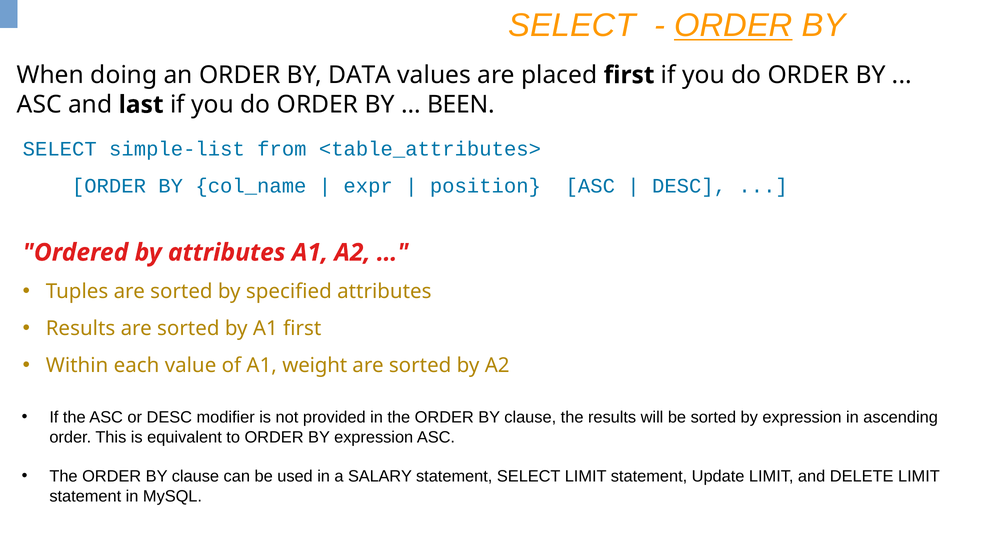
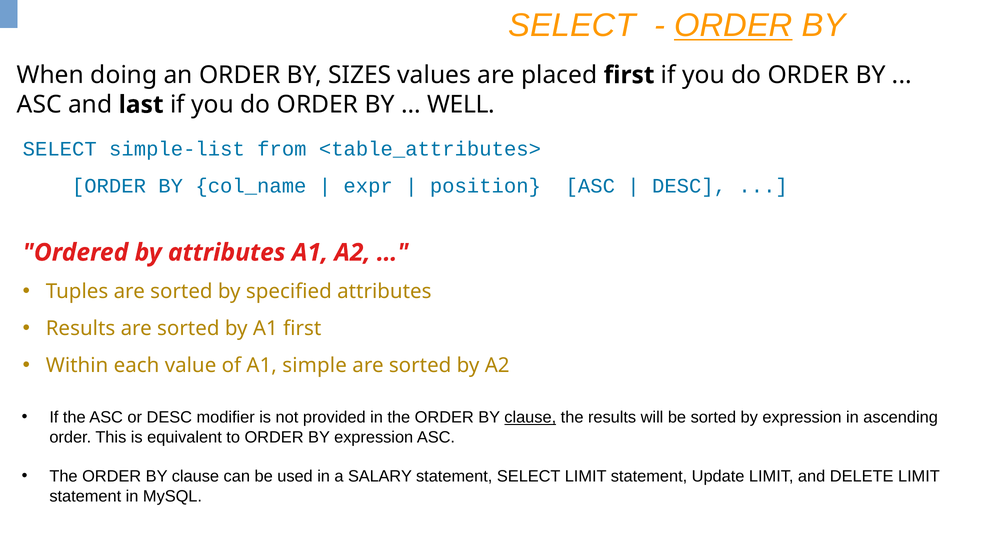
DATA: DATA -> SIZES
BEEN: BEEN -> WELL
weight: weight -> simple
clause at (530, 417) underline: none -> present
